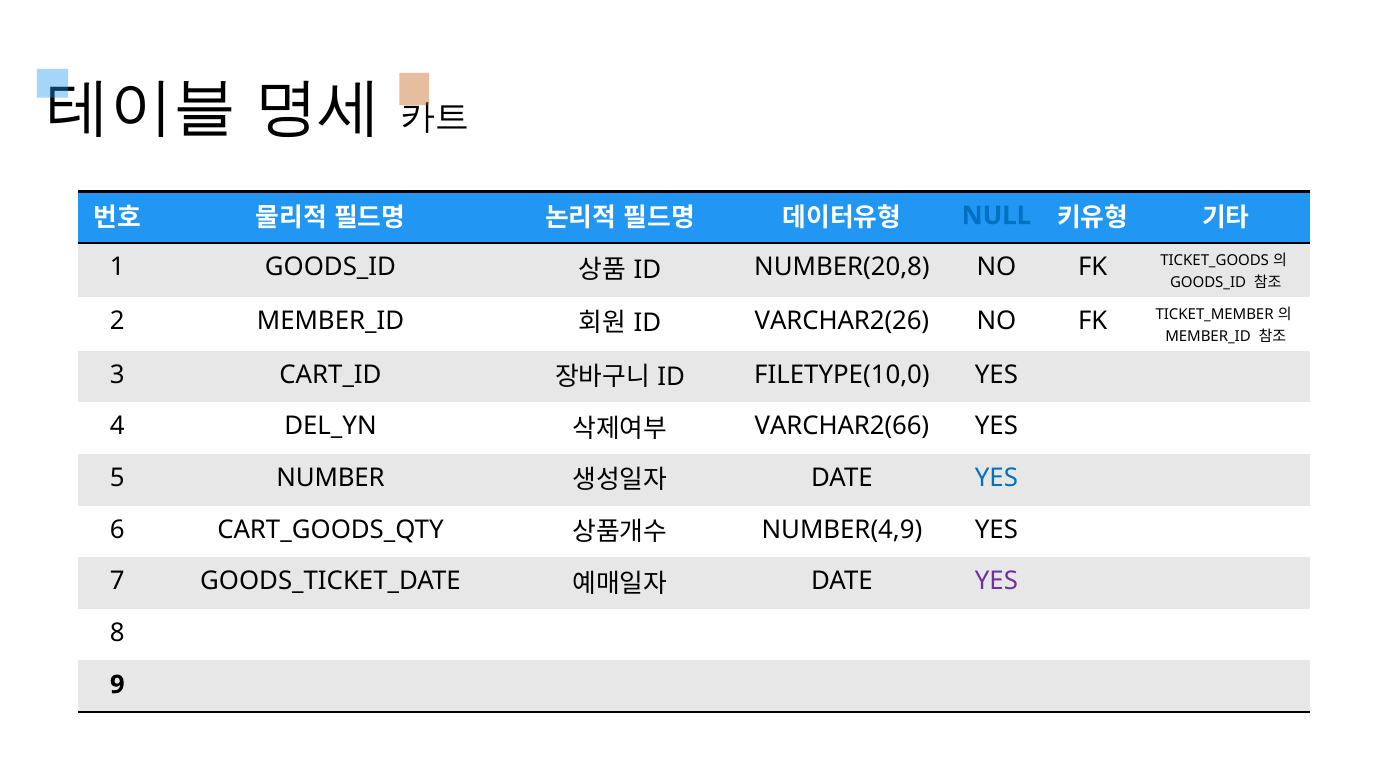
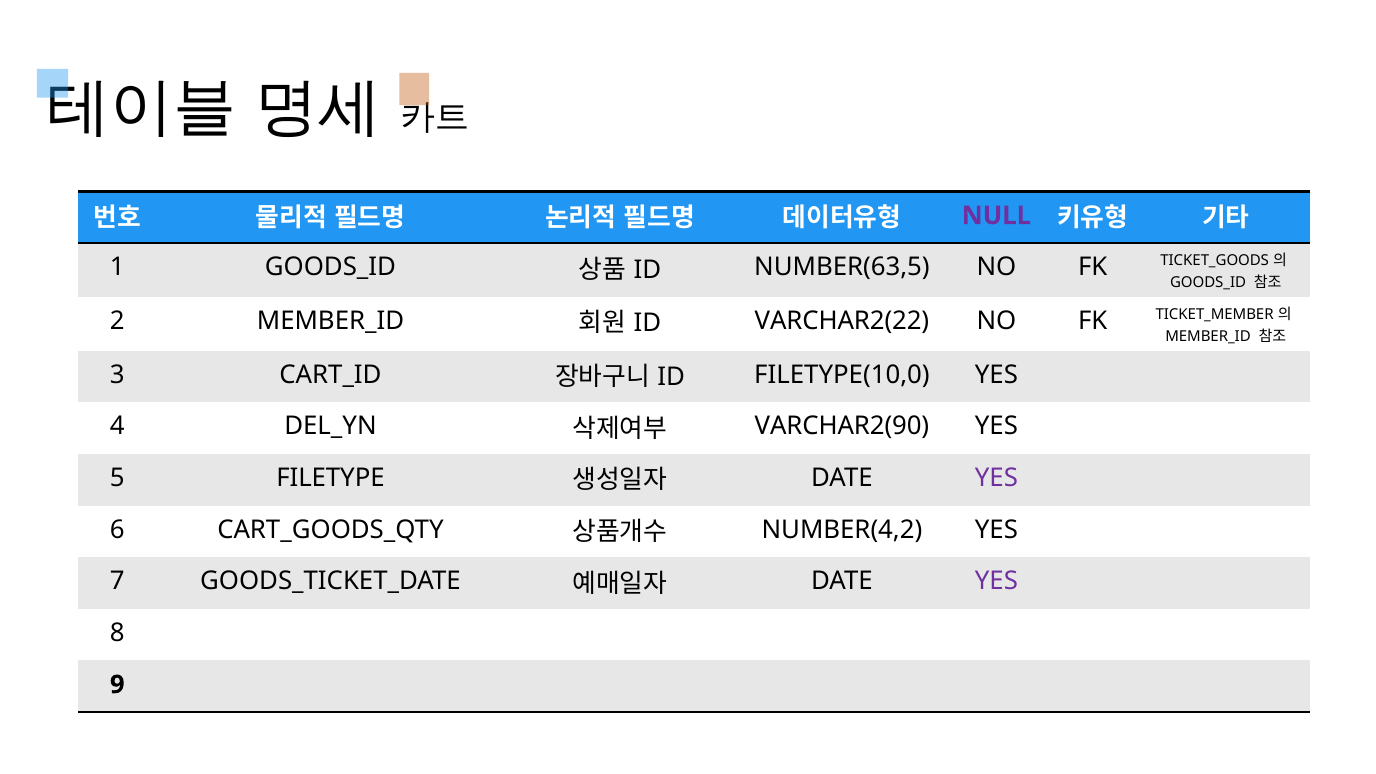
NULL colour: blue -> purple
NUMBER(20,8: NUMBER(20,8 -> NUMBER(63,5
VARCHAR2(26: VARCHAR2(26 -> VARCHAR2(22
VARCHAR2(66: VARCHAR2(66 -> VARCHAR2(90
NUMBER: NUMBER -> FILETYPE
YES at (996, 478) colour: blue -> purple
NUMBER(4,9: NUMBER(4,9 -> NUMBER(4,2
